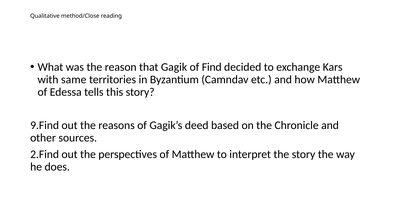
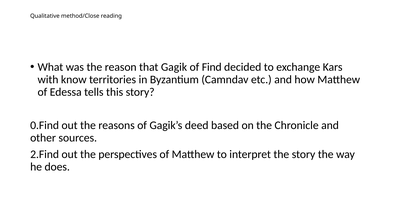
same: same -> know
9.Find: 9.Find -> 0.Find
